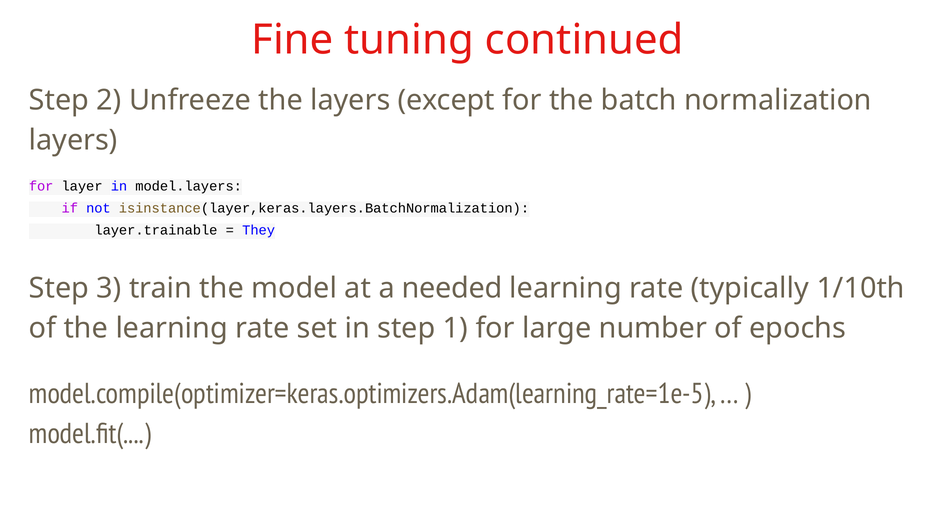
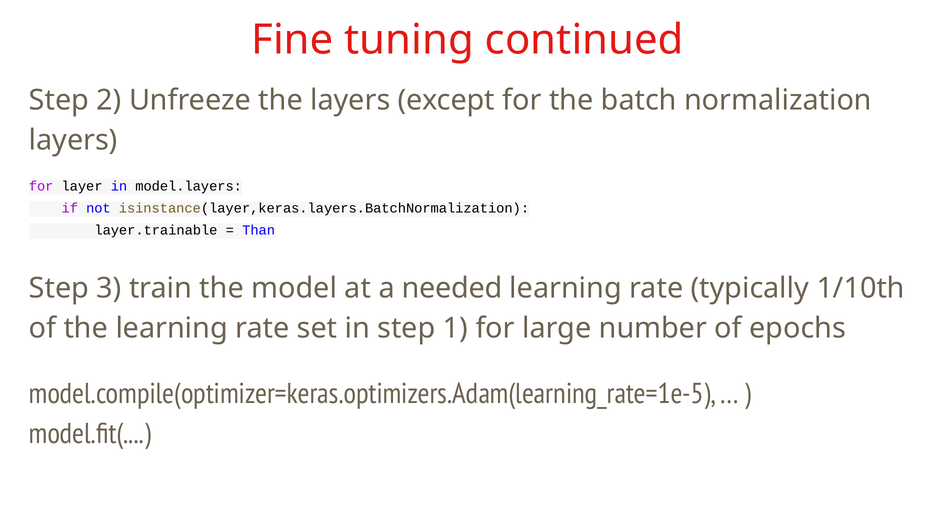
They: They -> Than
